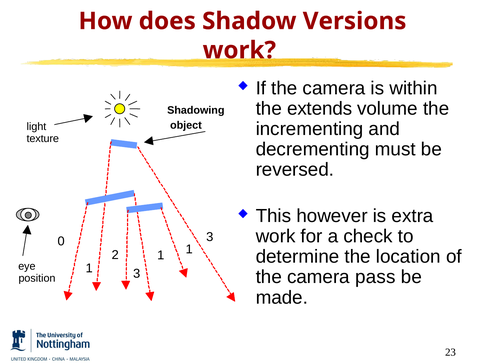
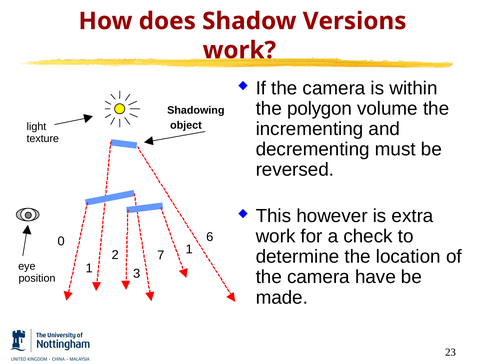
extends: extends -> polygon
0 3: 3 -> 6
2 1: 1 -> 7
pass: pass -> have
